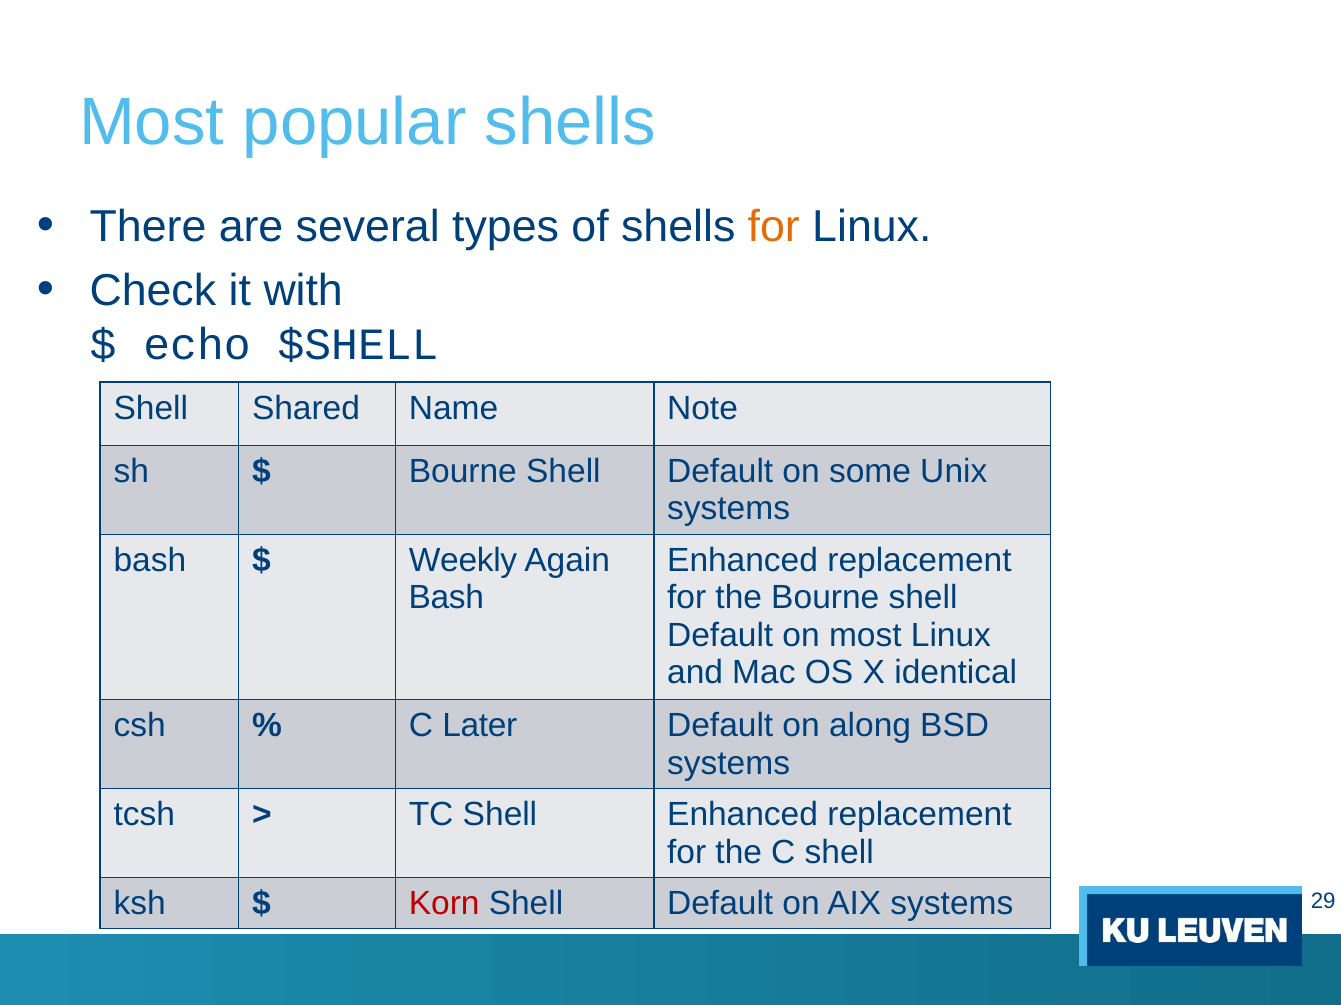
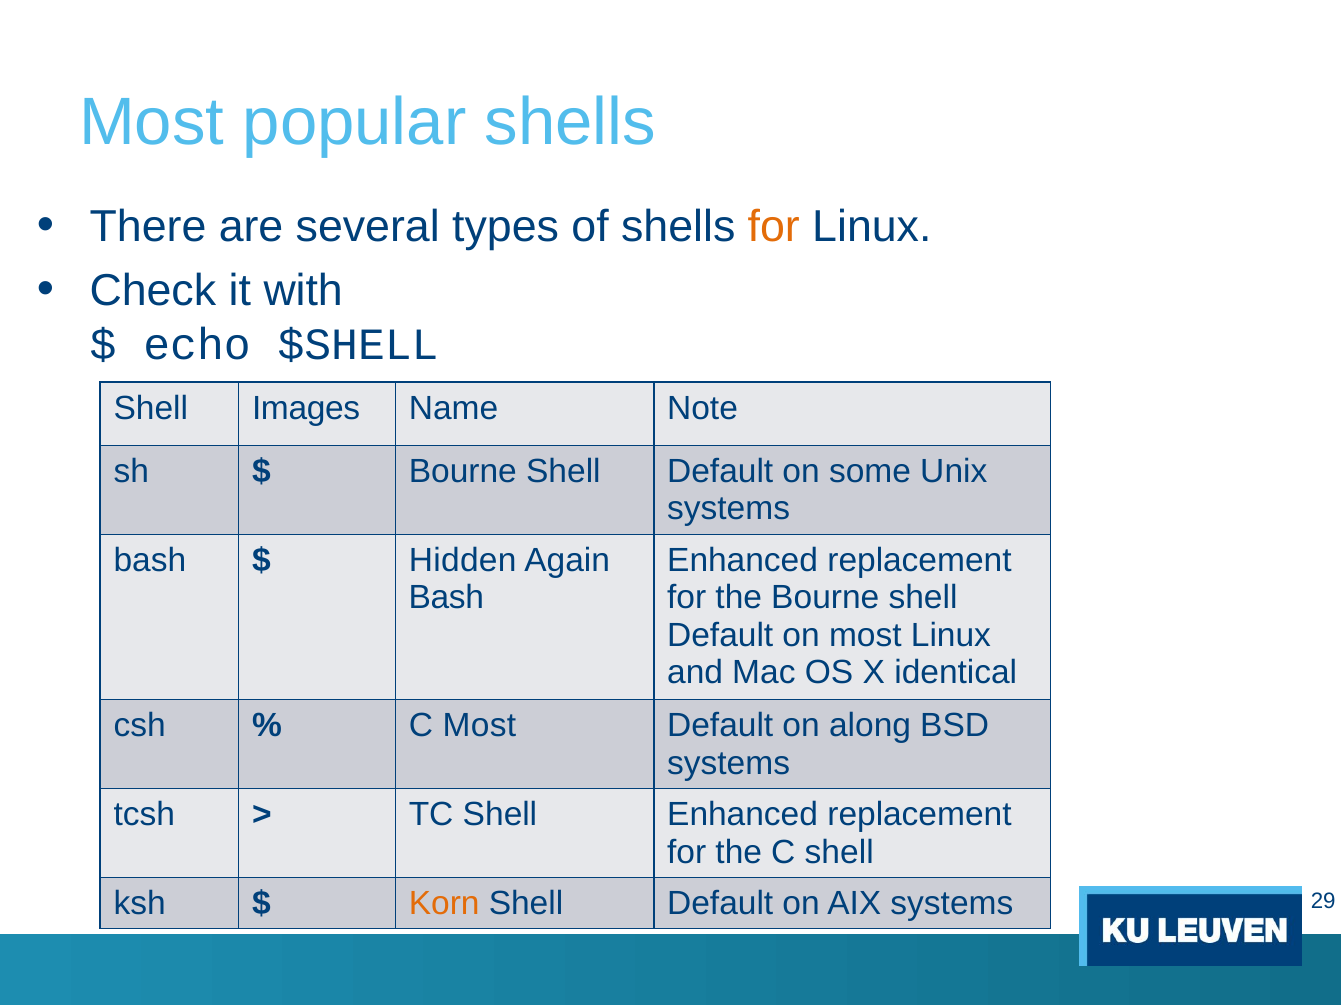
Shared: Shared -> Images
Weekly: Weekly -> Hidden
C Later: Later -> Most
Korn colour: red -> orange
